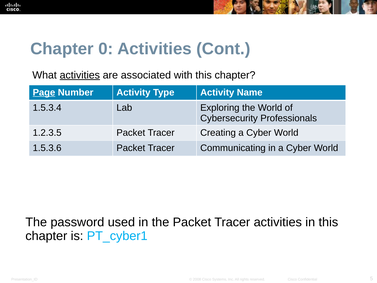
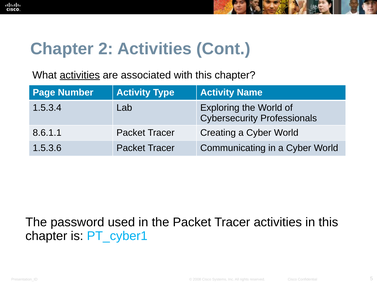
0: 0 -> 2
Page underline: present -> none
1.2.3.5: 1.2.3.5 -> 8.6.1.1
